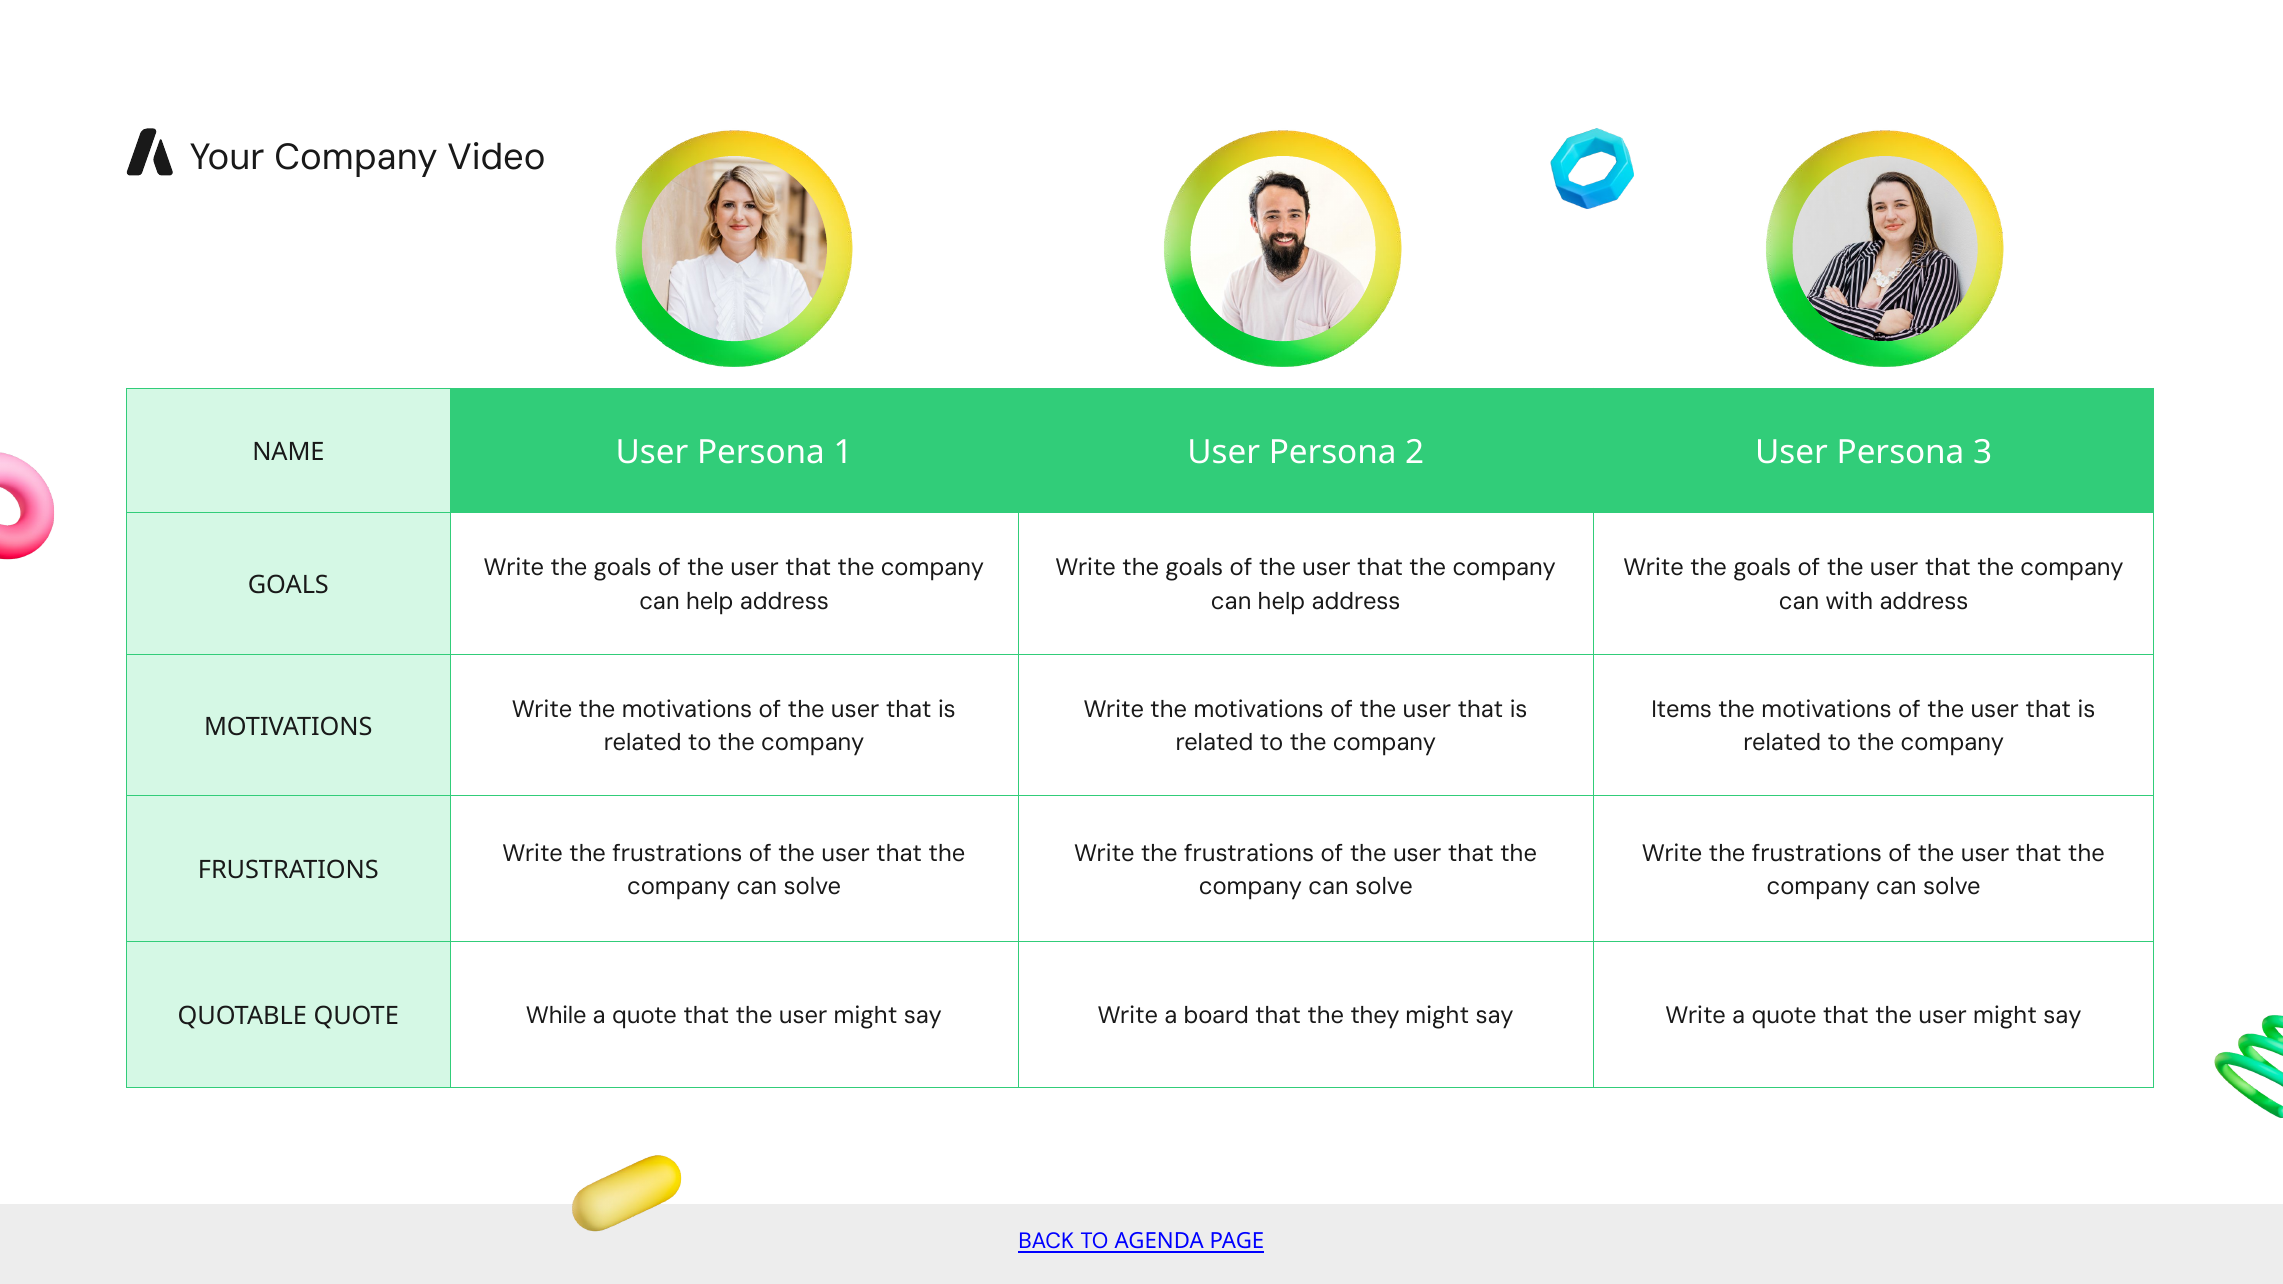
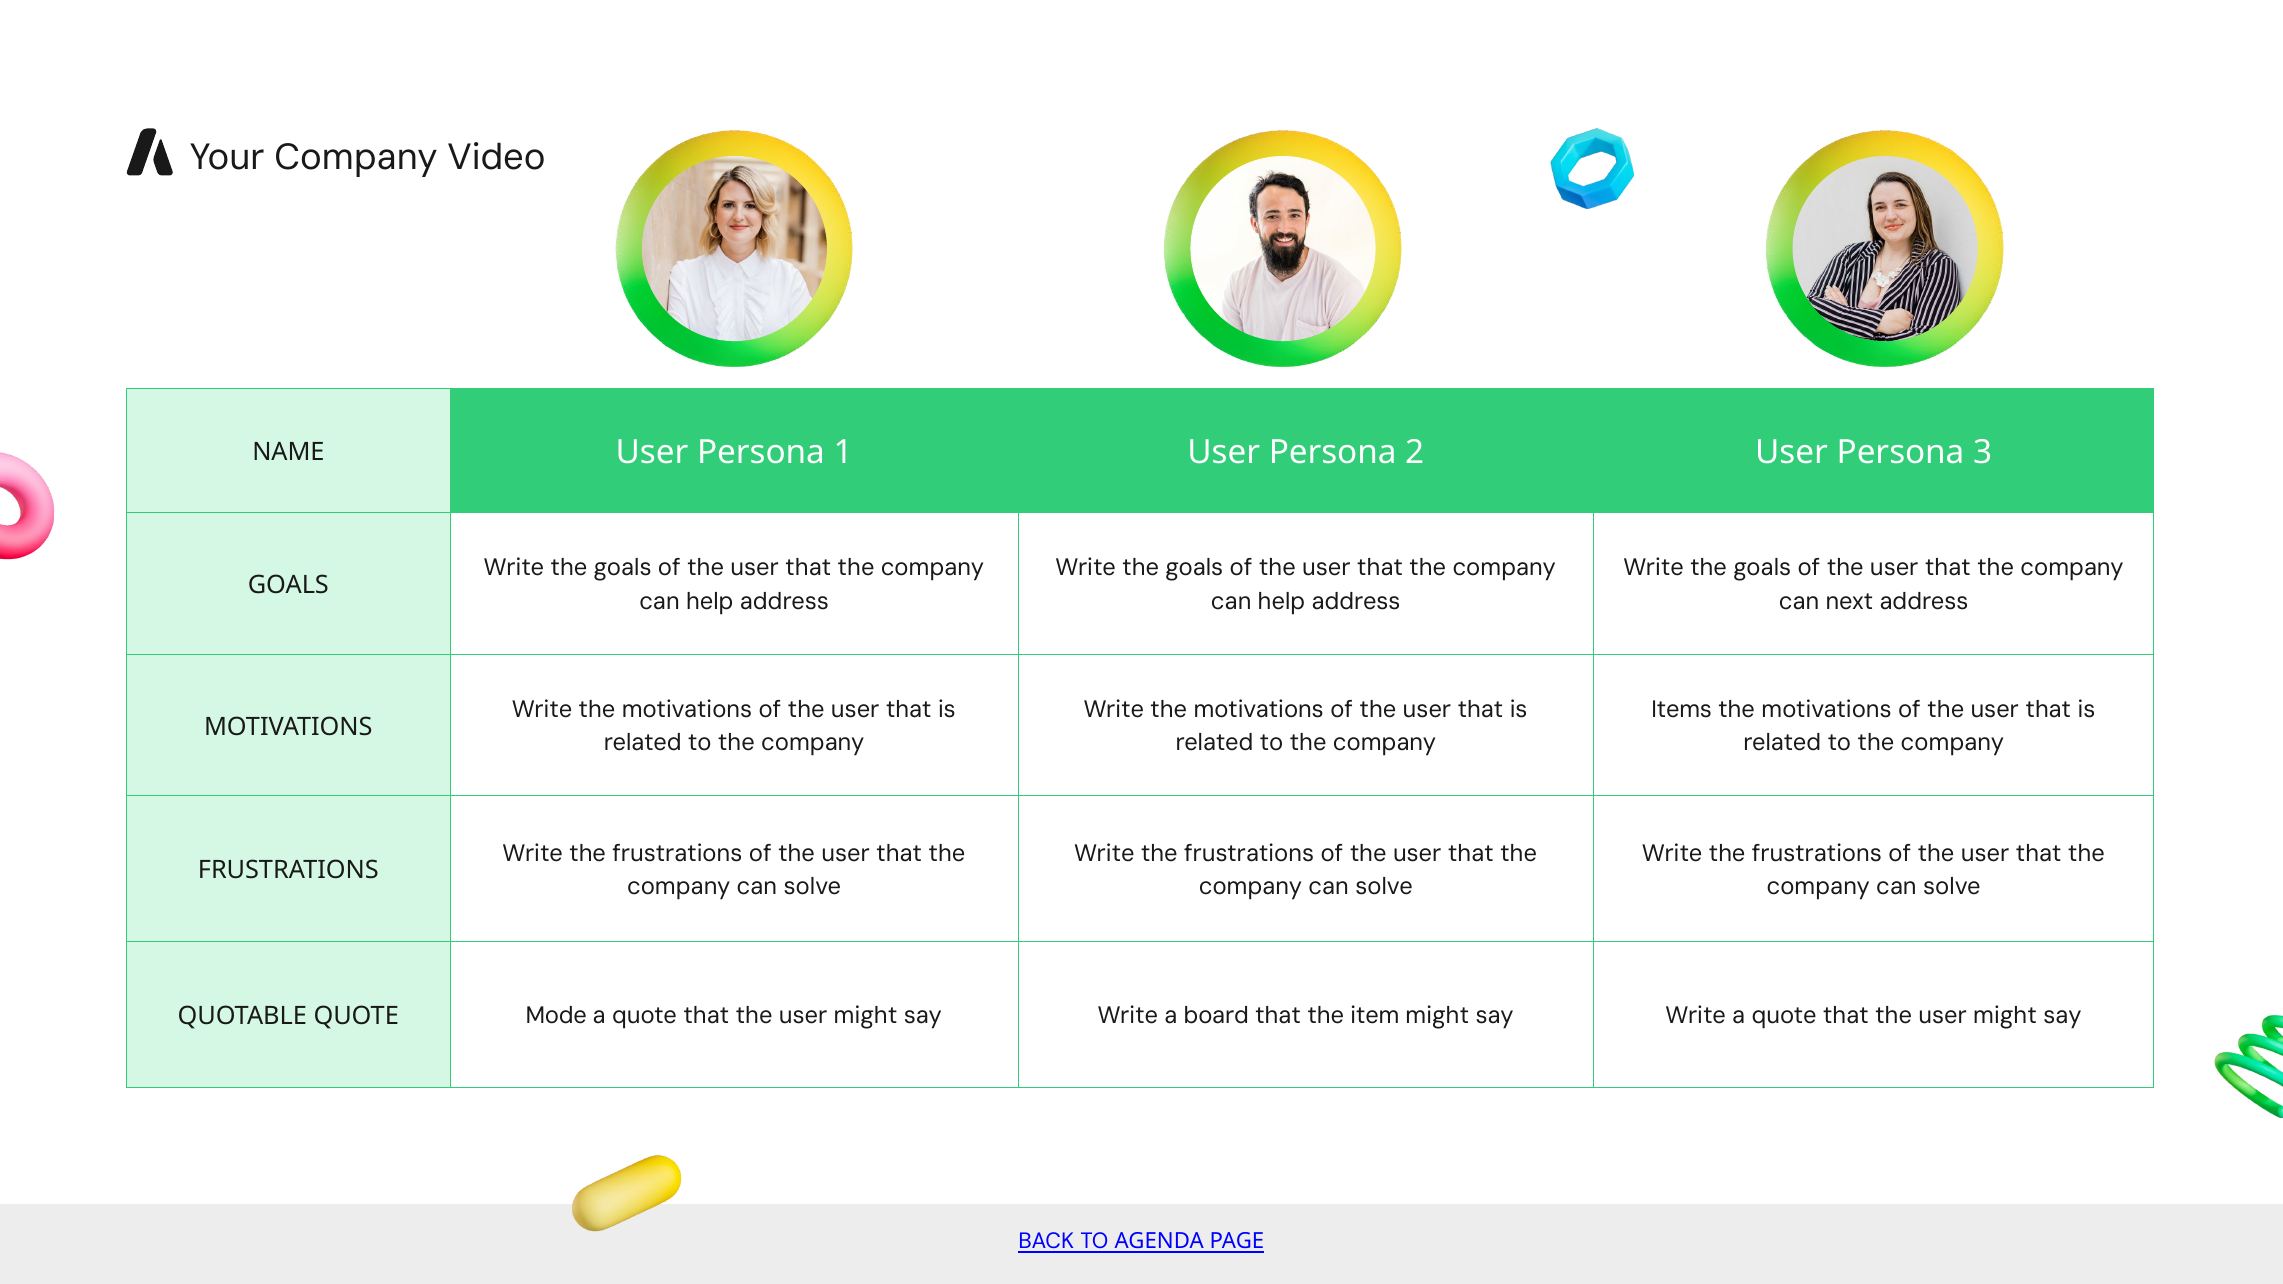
with: with -> next
While: While -> Mode
they: they -> item
